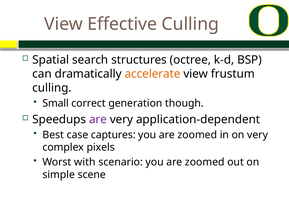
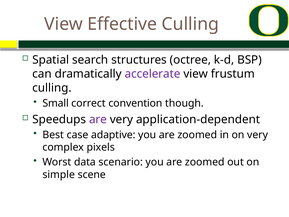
accelerate colour: orange -> purple
generation: generation -> convention
captures: captures -> adaptive
with: with -> data
